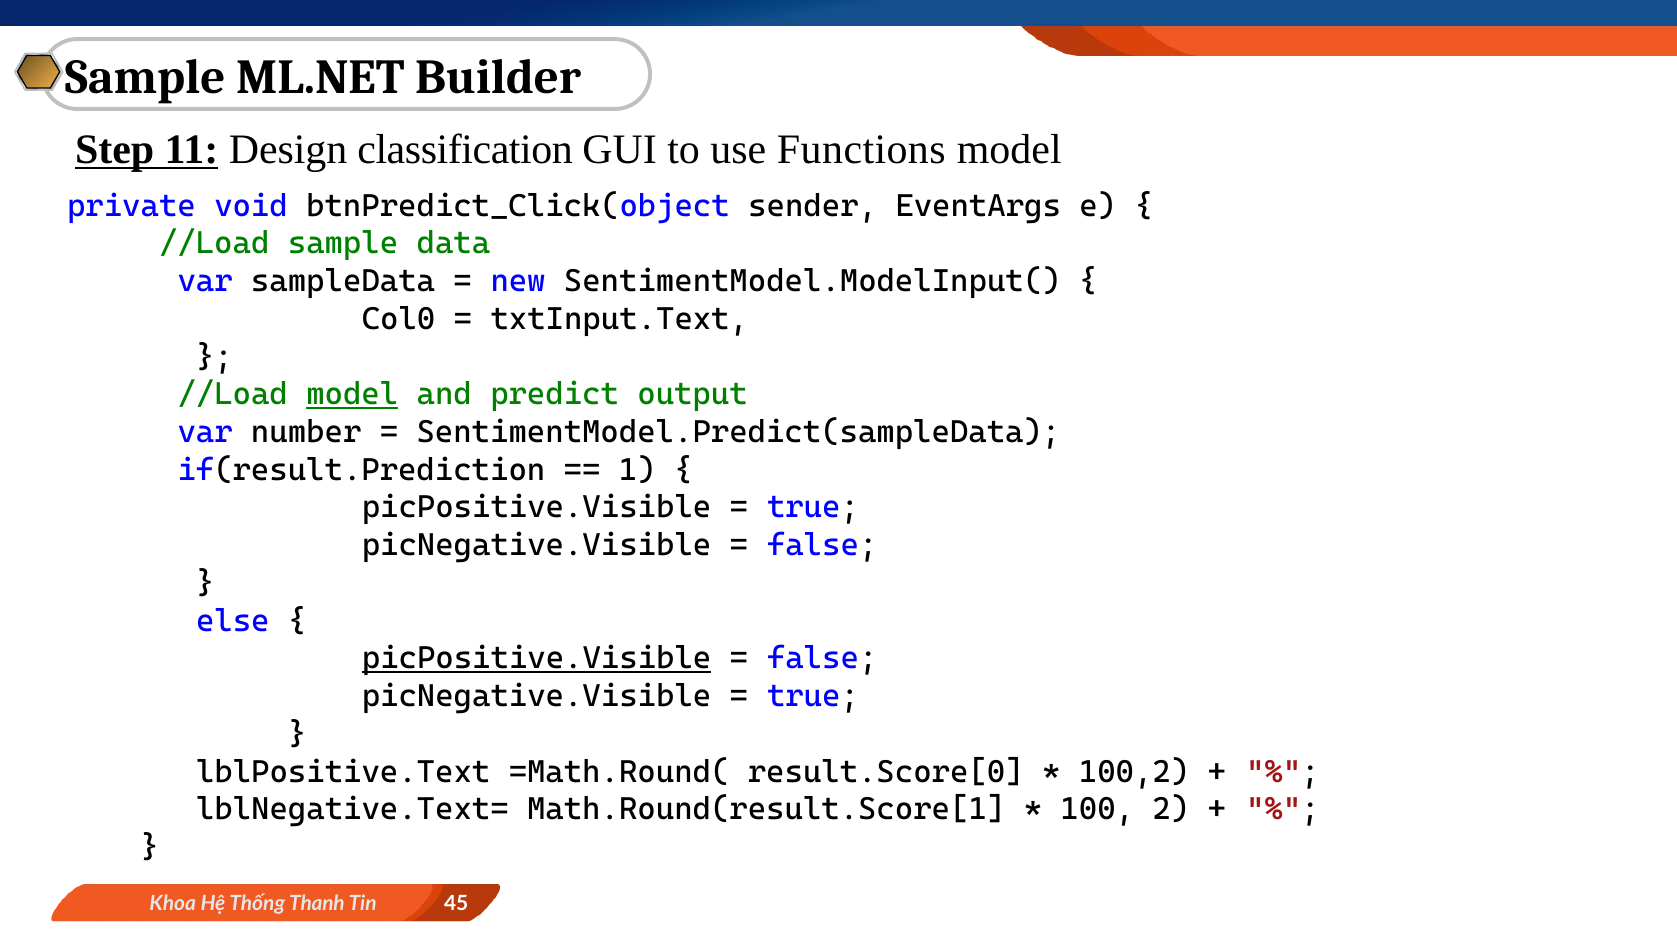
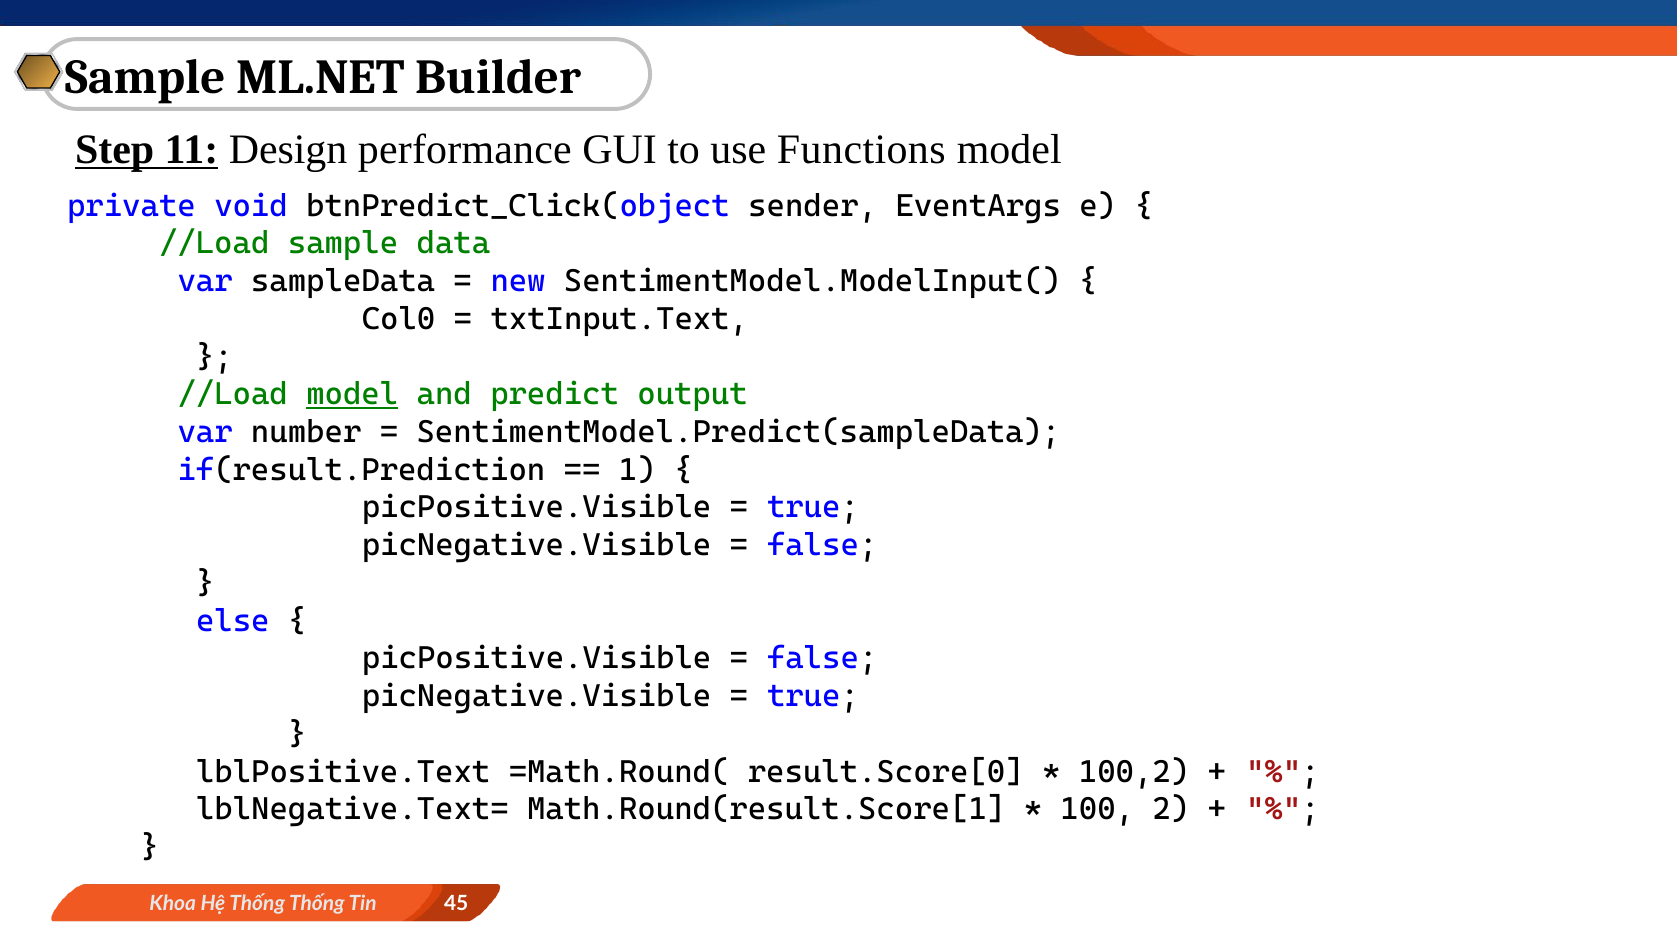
classification: classification -> performance
picPositive.Visible at (537, 659) underline: present -> none
Thống Thanh: Thanh -> Thống
